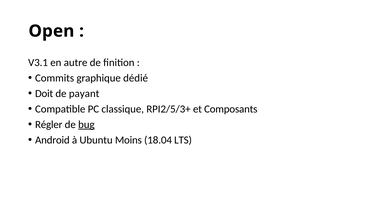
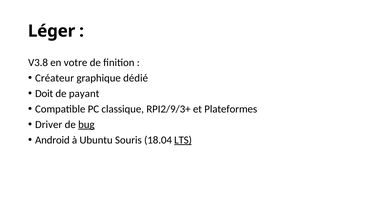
Open: Open -> Léger
V3.1: V3.1 -> V3.8
autre: autre -> votre
Commits: Commits -> Créateur
RPI2/5/3+: RPI2/5/3+ -> RPI2/9/3+
Composants: Composants -> Plateformes
Régler: Régler -> Driver
Moins: Moins -> Souris
LTS underline: none -> present
